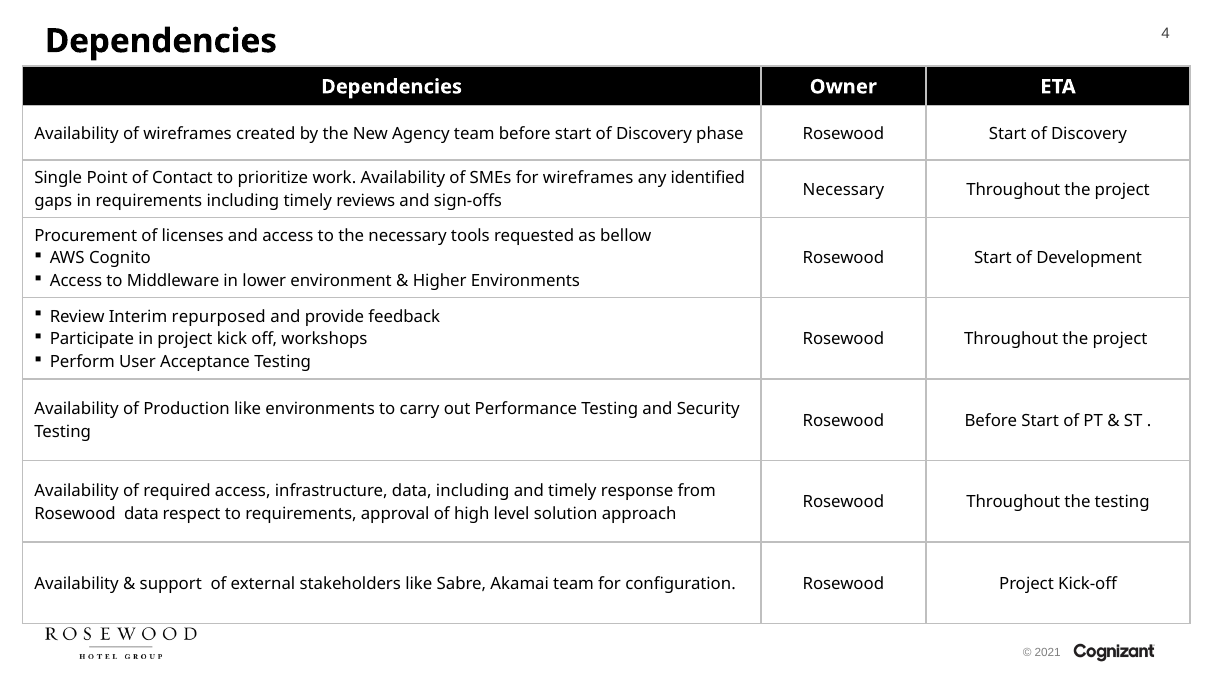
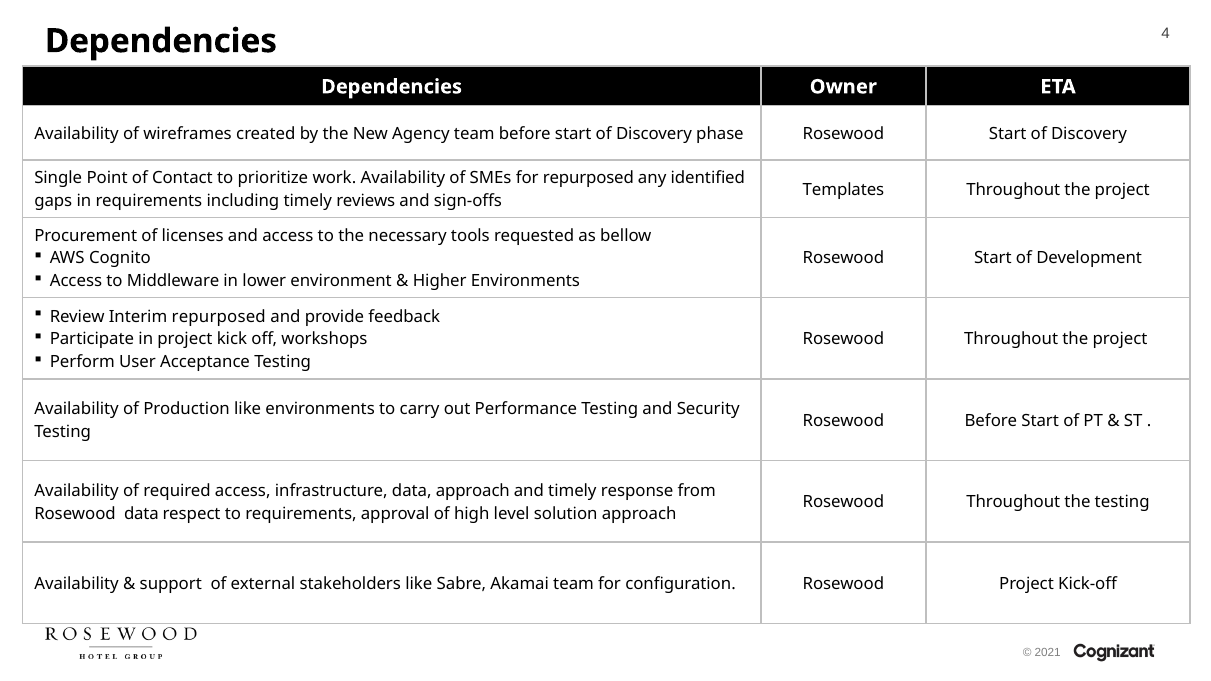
for wireframes: wireframes -> repurposed
Necessary at (843, 190): Necessary -> Templates
data including: including -> approach
